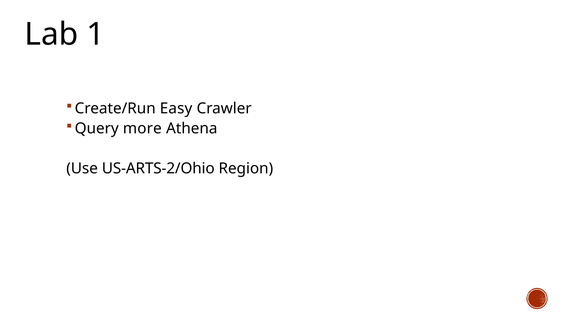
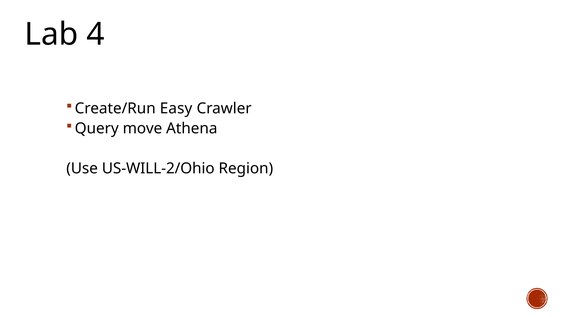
1: 1 -> 4
more: more -> move
US-ARTS-2/Ohio: US-ARTS-2/Ohio -> US-WILL-2/Ohio
